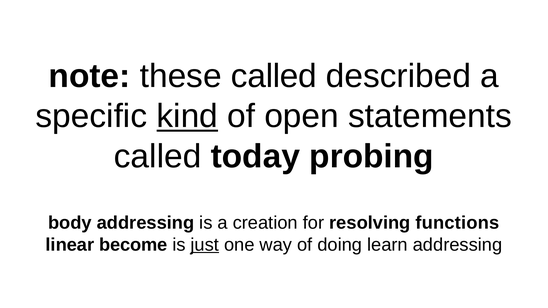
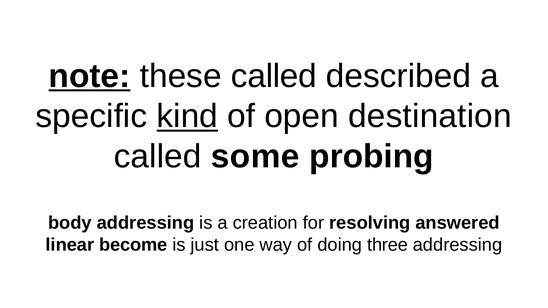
note underline: none -> present
statements: statements -> destination
today: today -> some
functions: functions -> answered
just underline: present -> none
learn: learn -> three
